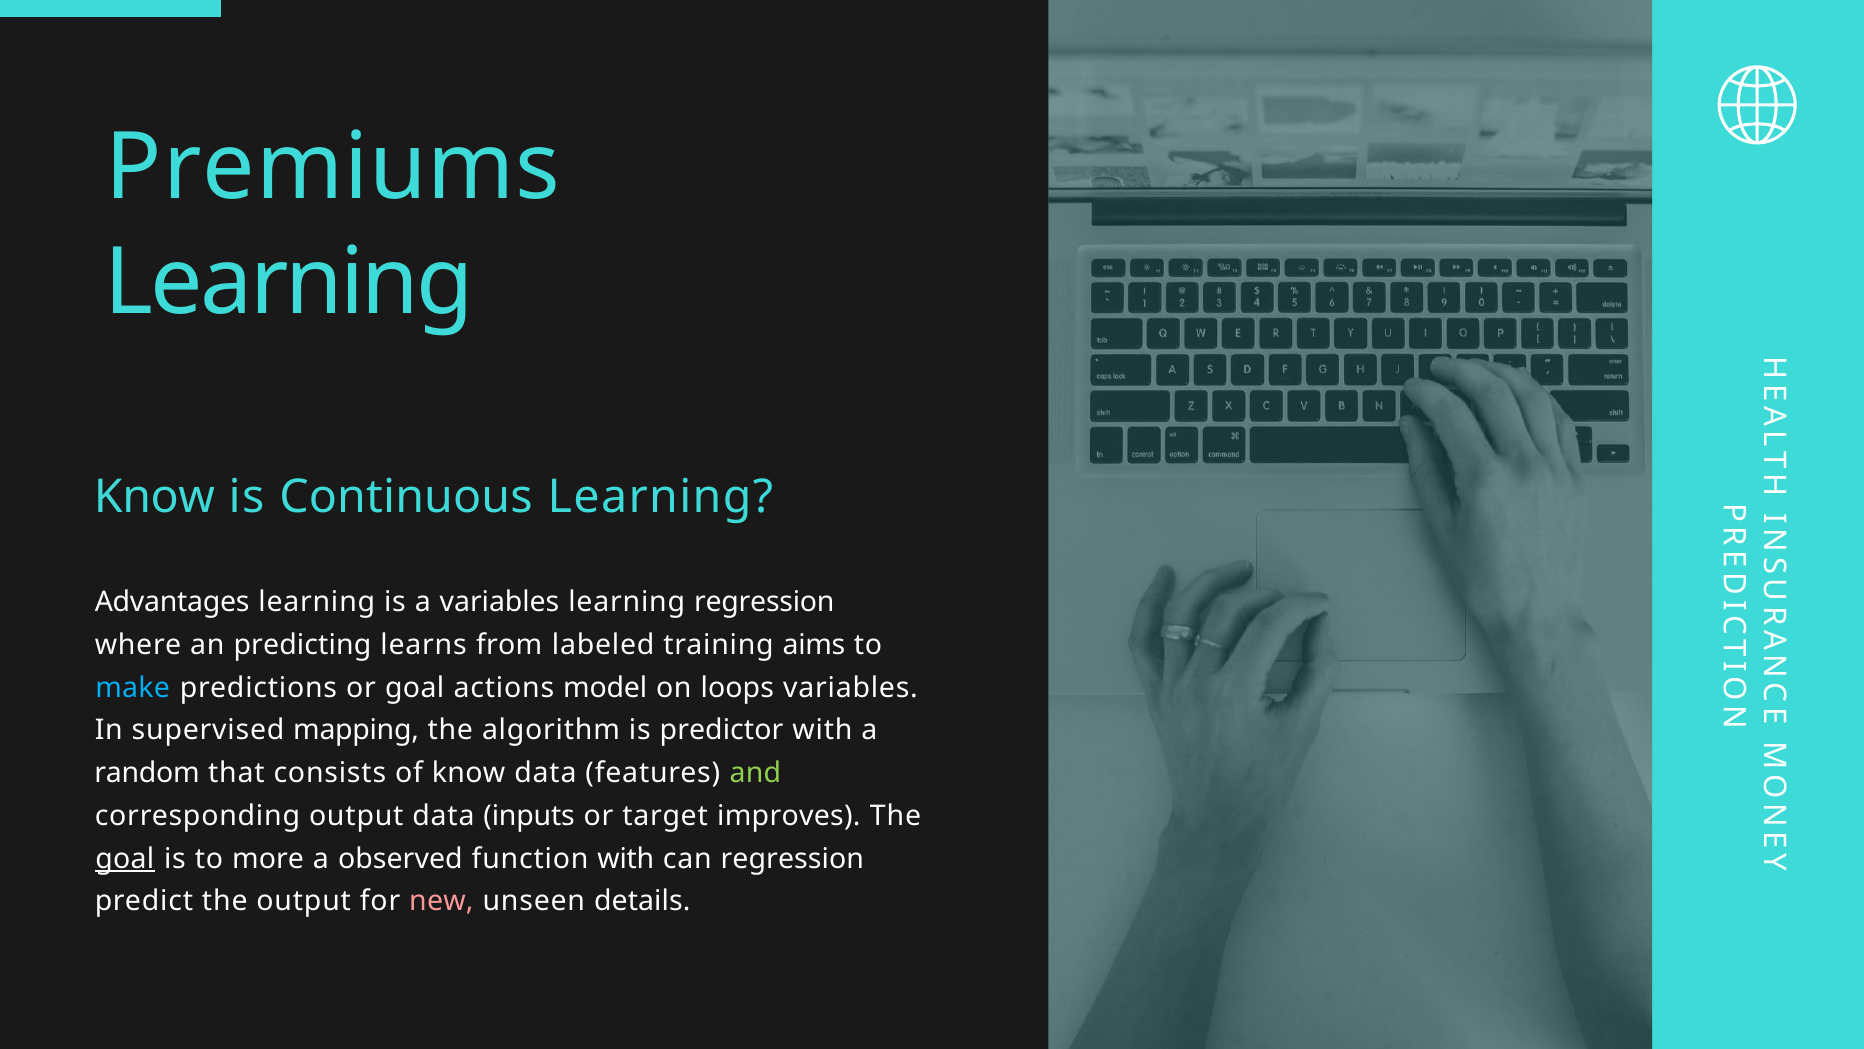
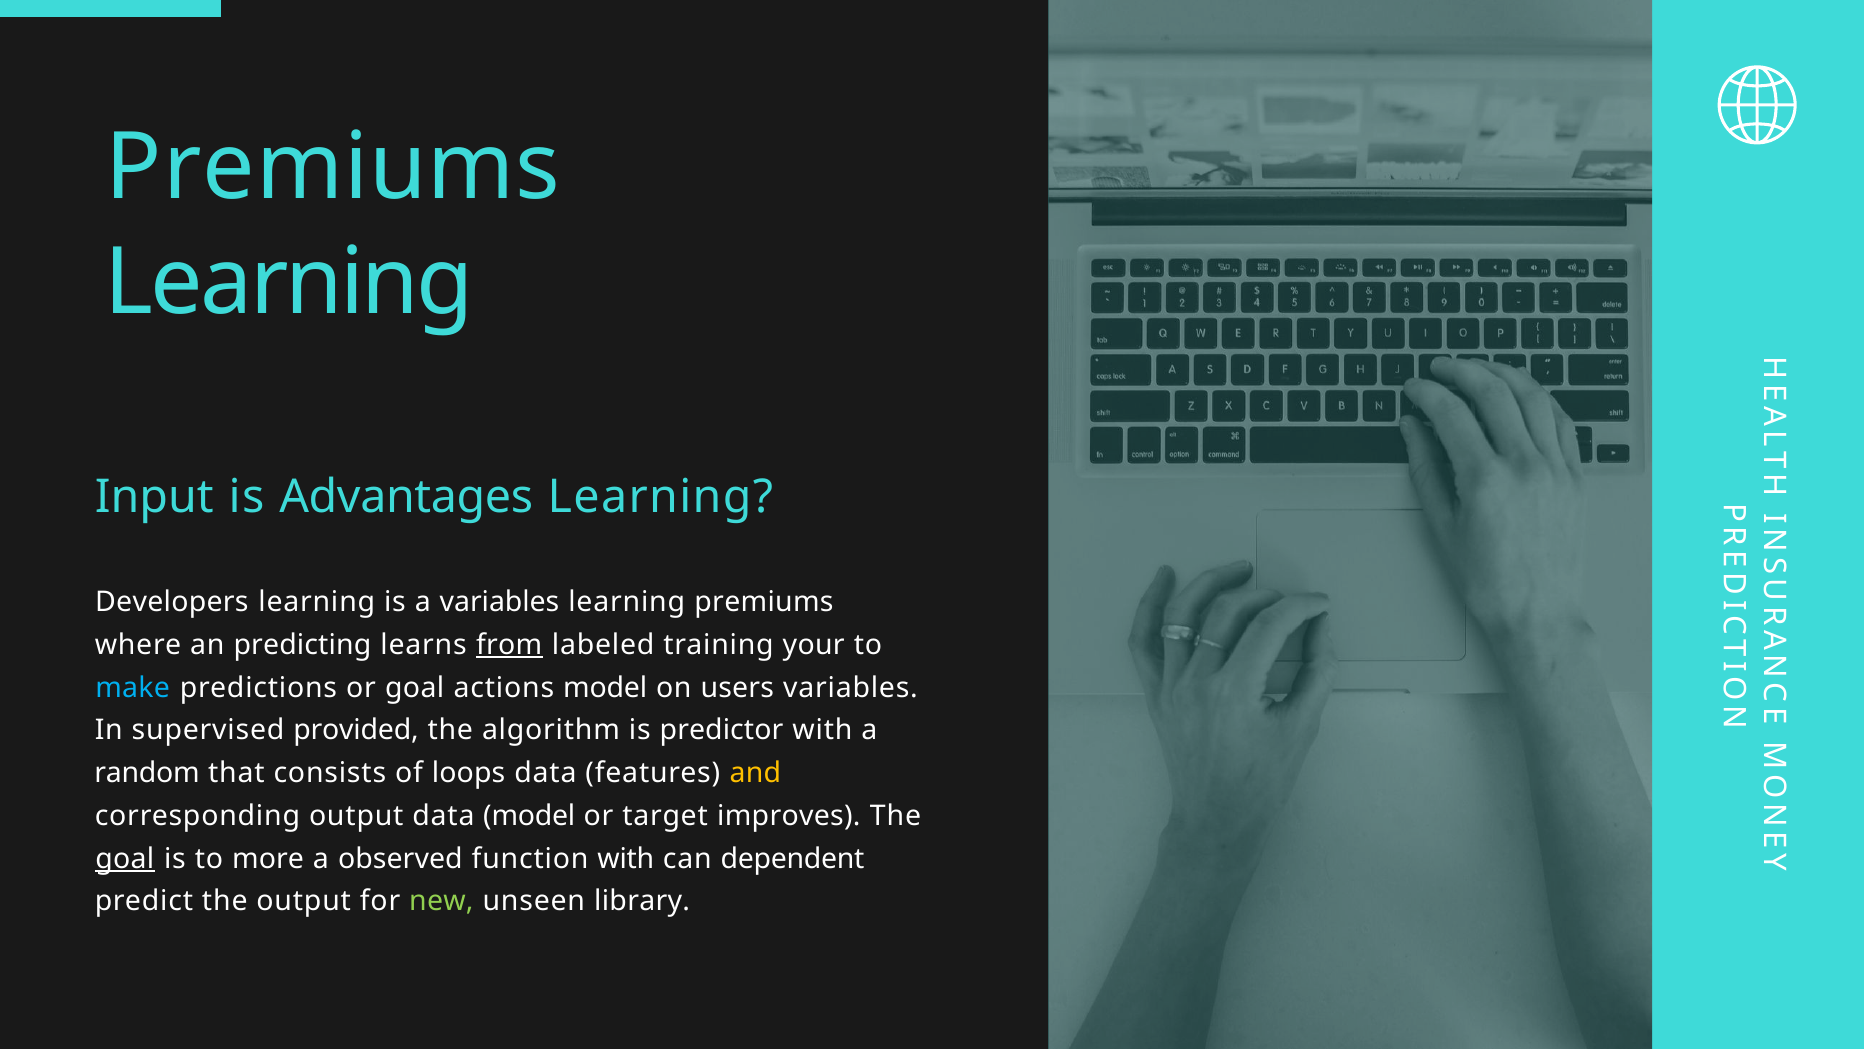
Know at (155, 497): Know -> Input
Continuous: Continuous -> Advantages
Advantages: Advantages -> Developers
learning regression: regression -> premiums
from underline: none -> present
aims: aims -> your
loops: loops -> users
mapping: mapping -> provided
of know: know -> loops
and colour: light green -> yellow
data inputs: inputs -> model
can regression: regression -> dependent
new colour: pink -> light green
details: details -> library
